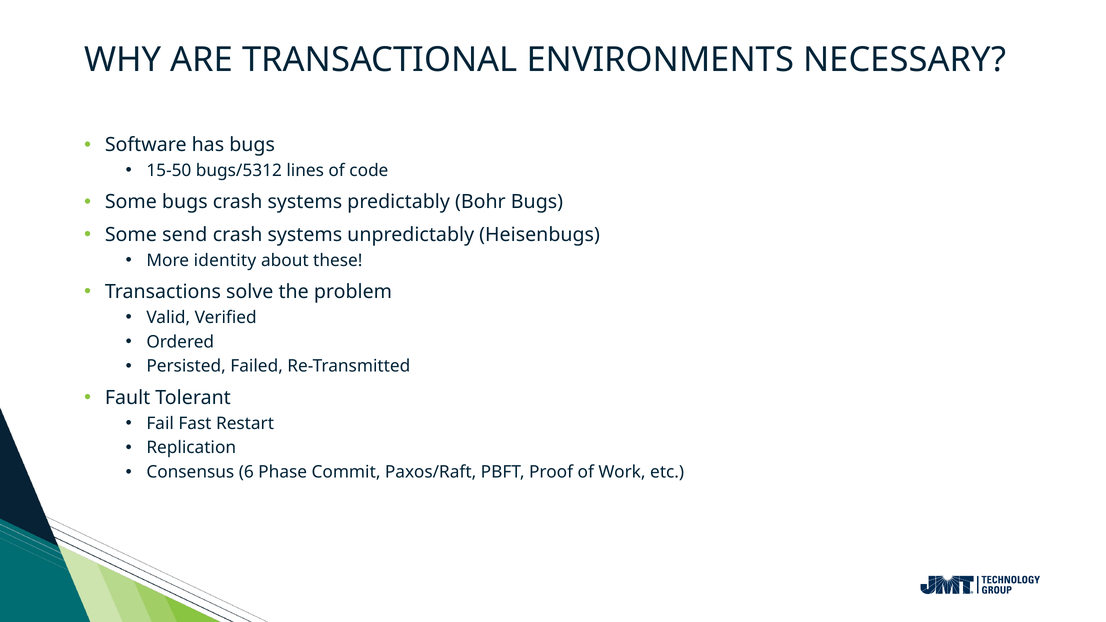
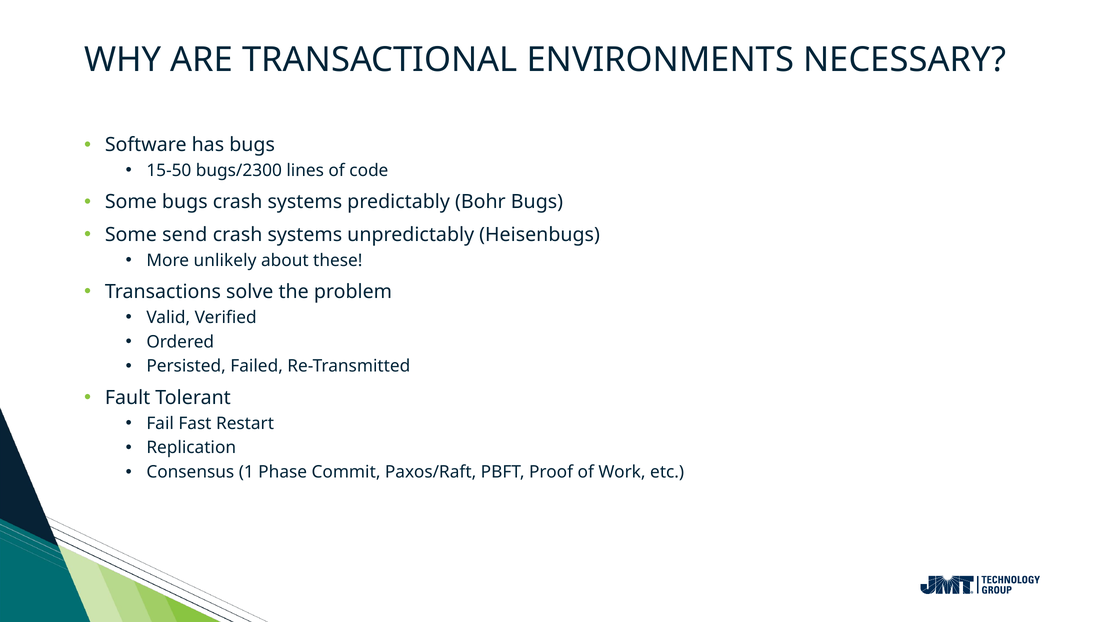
bugs/5312: bugs/5312 -> bugs/2300
identity: identity -> unlikely
6: 6 -> 1
